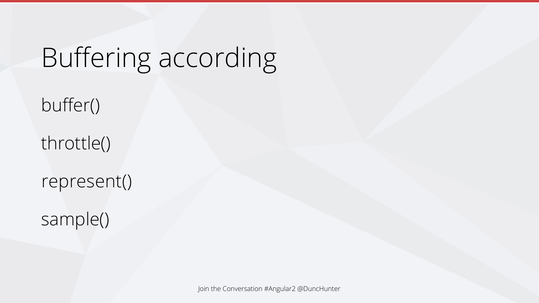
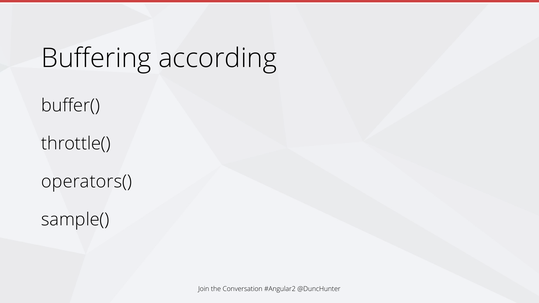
represent(: represent( -> operators(
